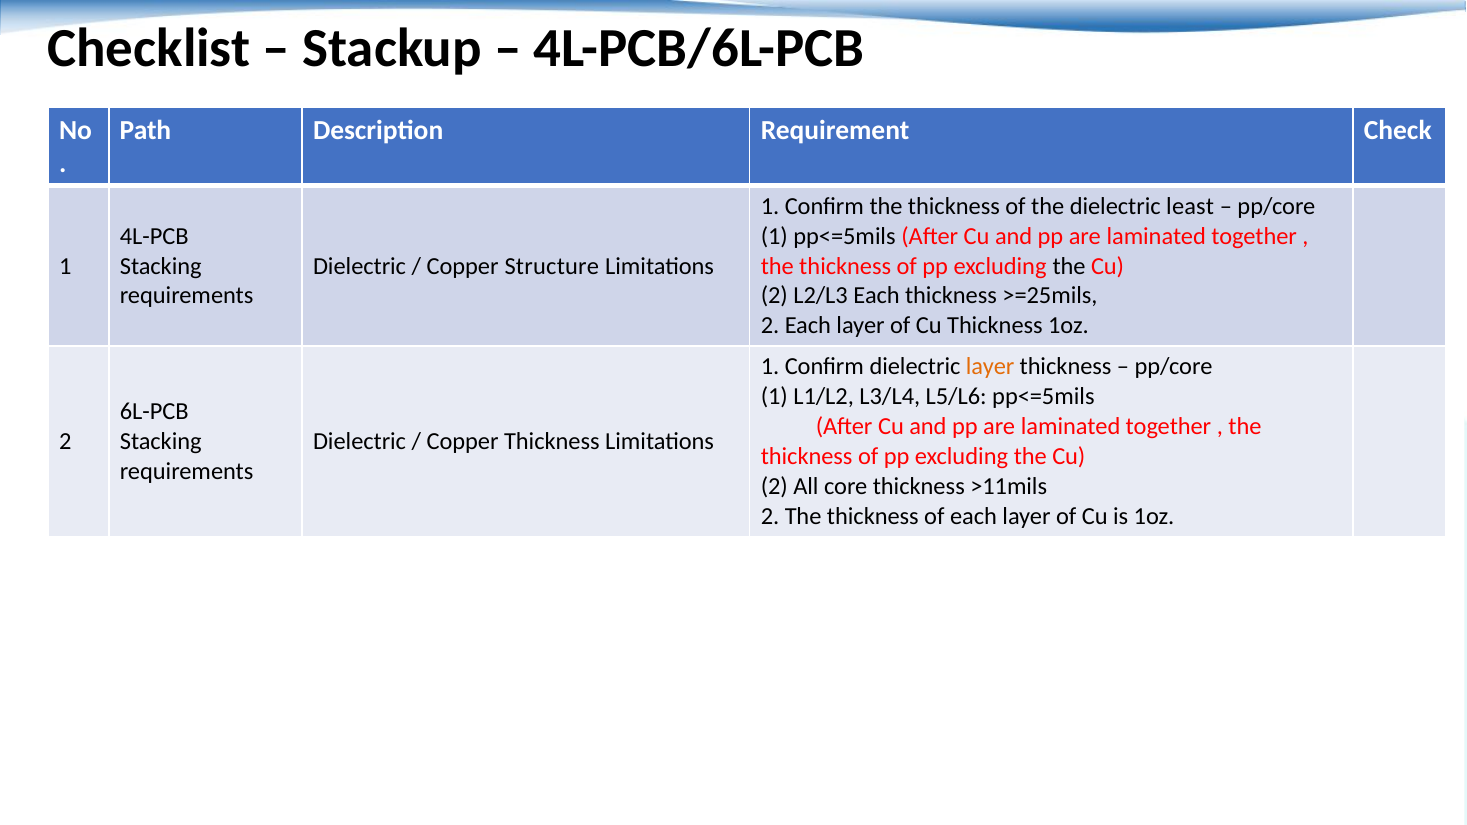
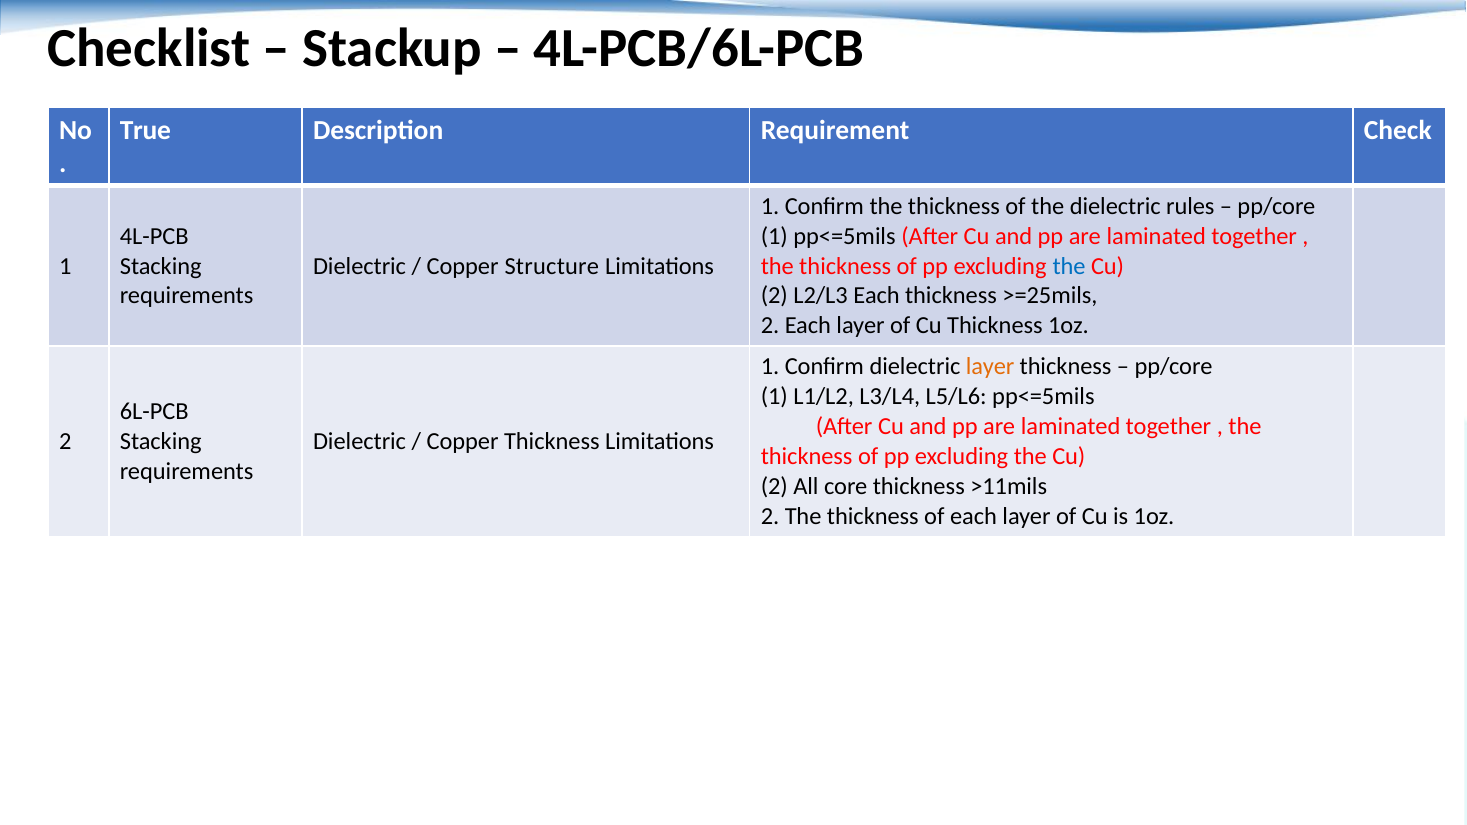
Path: Path -> True
least: least -> rules
the at (1069, 266) colour: black -> blue
